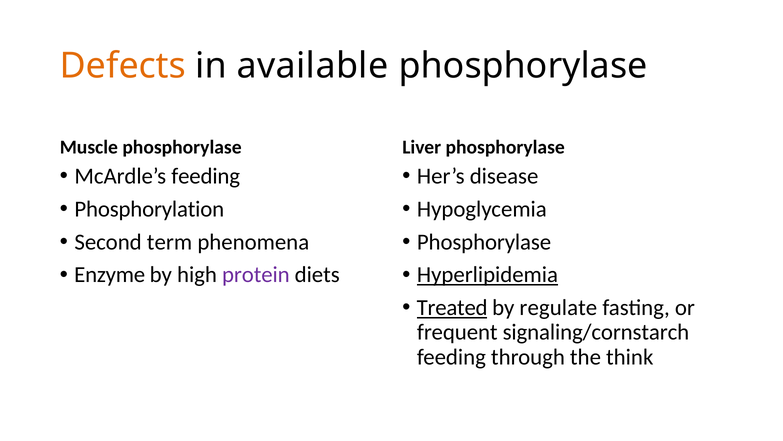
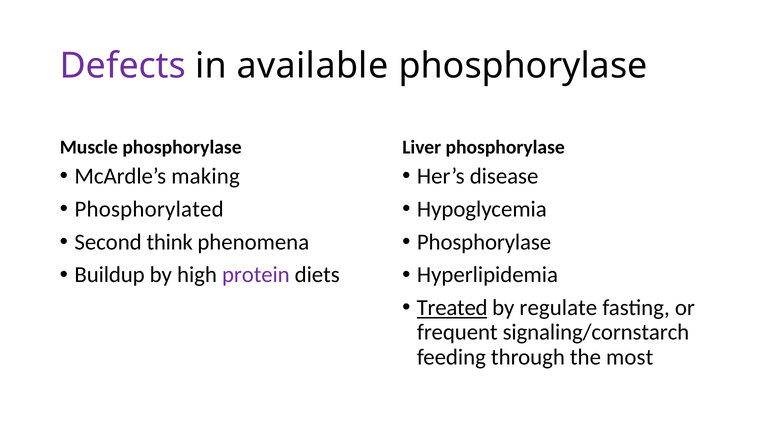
Defects colour: orange -> purple
McArdle’s feeding: feeding -> making
Phosphorylation: Phosphorylation -> Phosphorylated
term: term -> think
Enzyme: Enzyme -> Buildup
Hyperlipidemia underline: present -> none
think: think -> most
